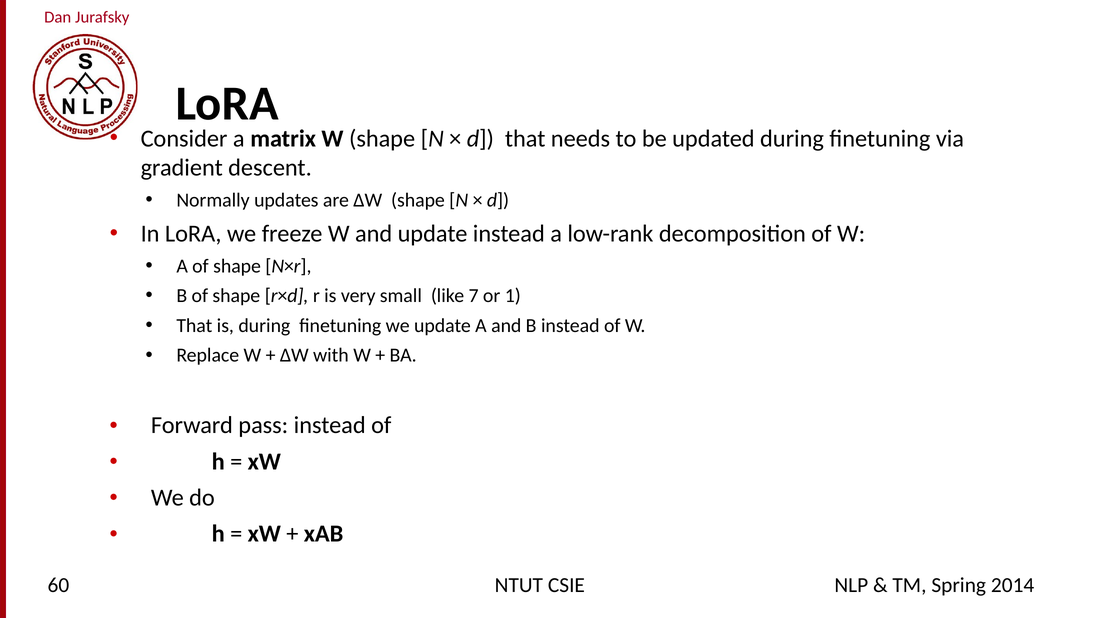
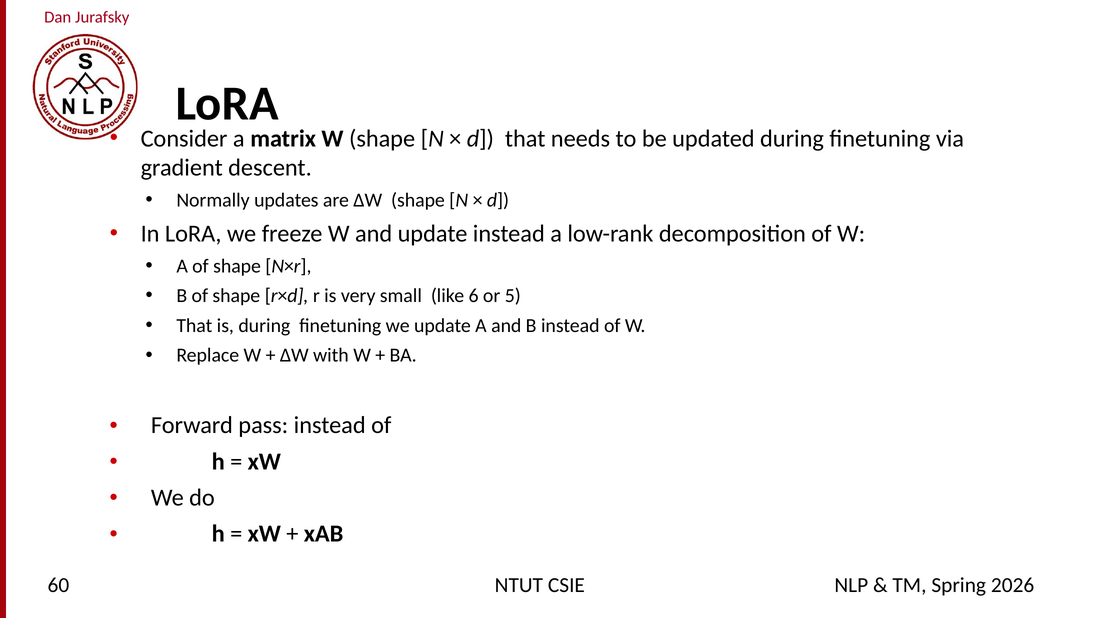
7: 7 -> 6
1: 1 -> 5
2014: 2014 -> 2026
